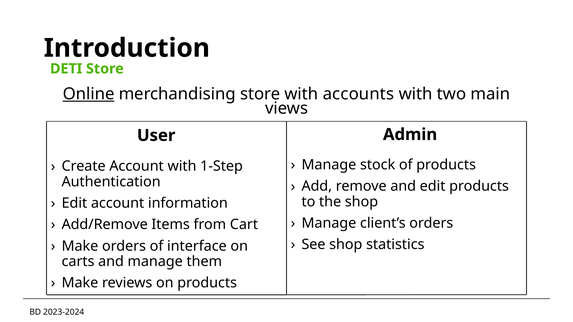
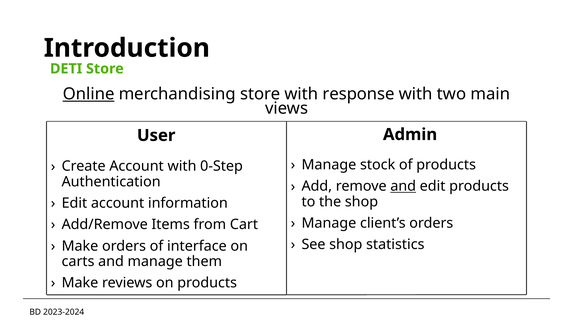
accounts: accounts -> response
1-Step: 1-Step -> 0-Step
and at (403, 186) underline: none -> present
